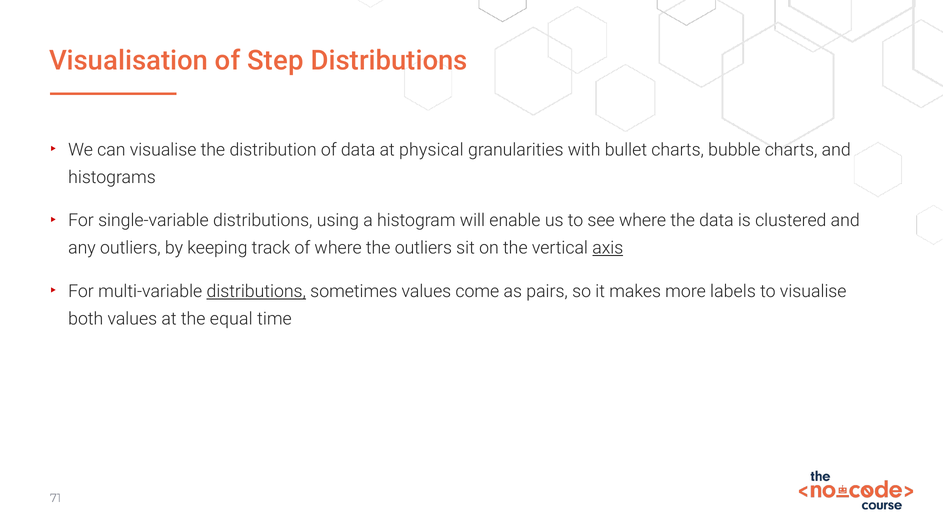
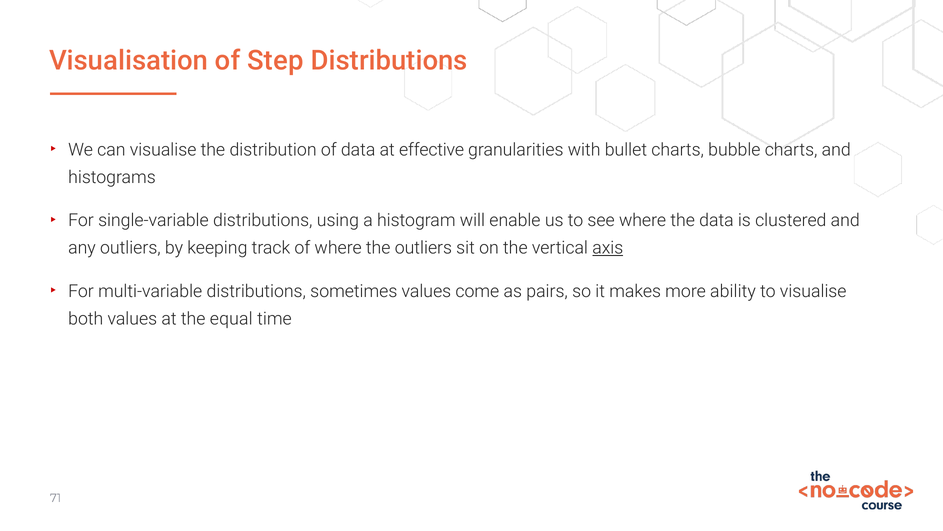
physical: physical -> effective
distributions at (256, 291) underline: present -> none
labels: labels -> ability
